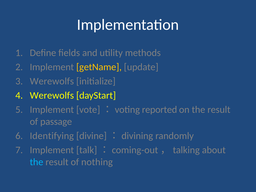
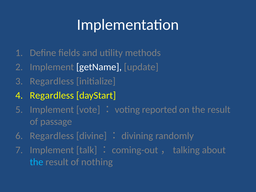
getName colour: yellow -> white
Werewolfs at (52, 81): Werewolfs -> Regardless
Werewolfs at (52, 95): Werewolfs -> Regardless
Identifying at (52, 136): Identifying -> Regardless
